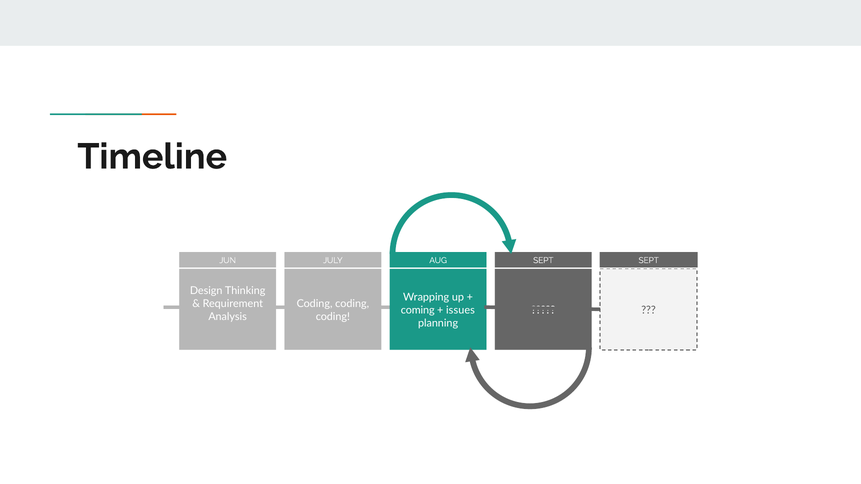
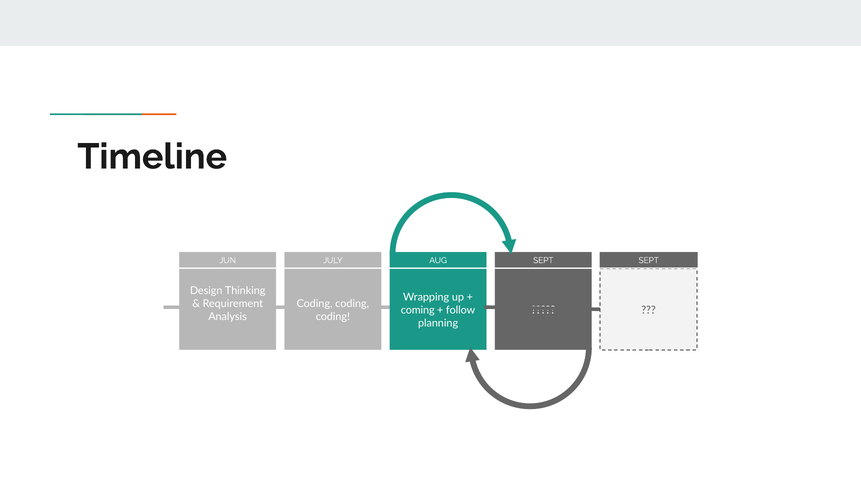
issues: issues -> follow
